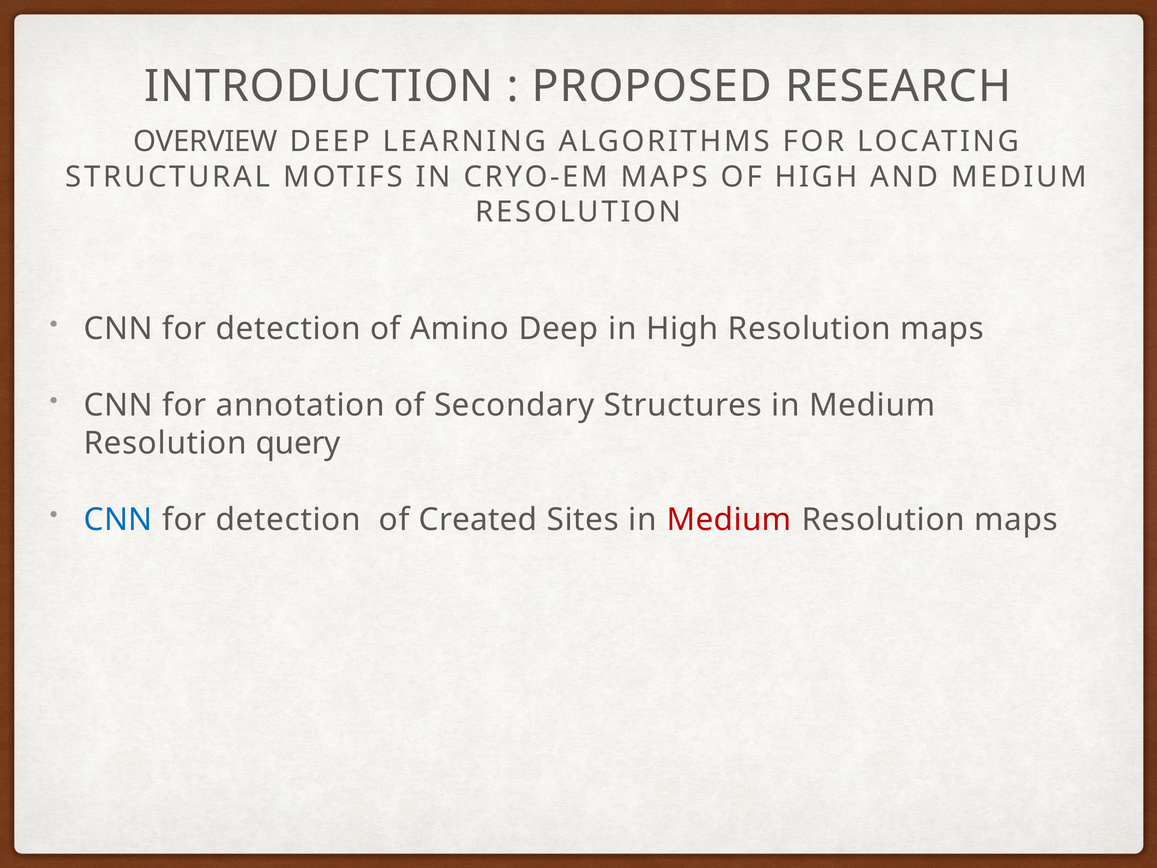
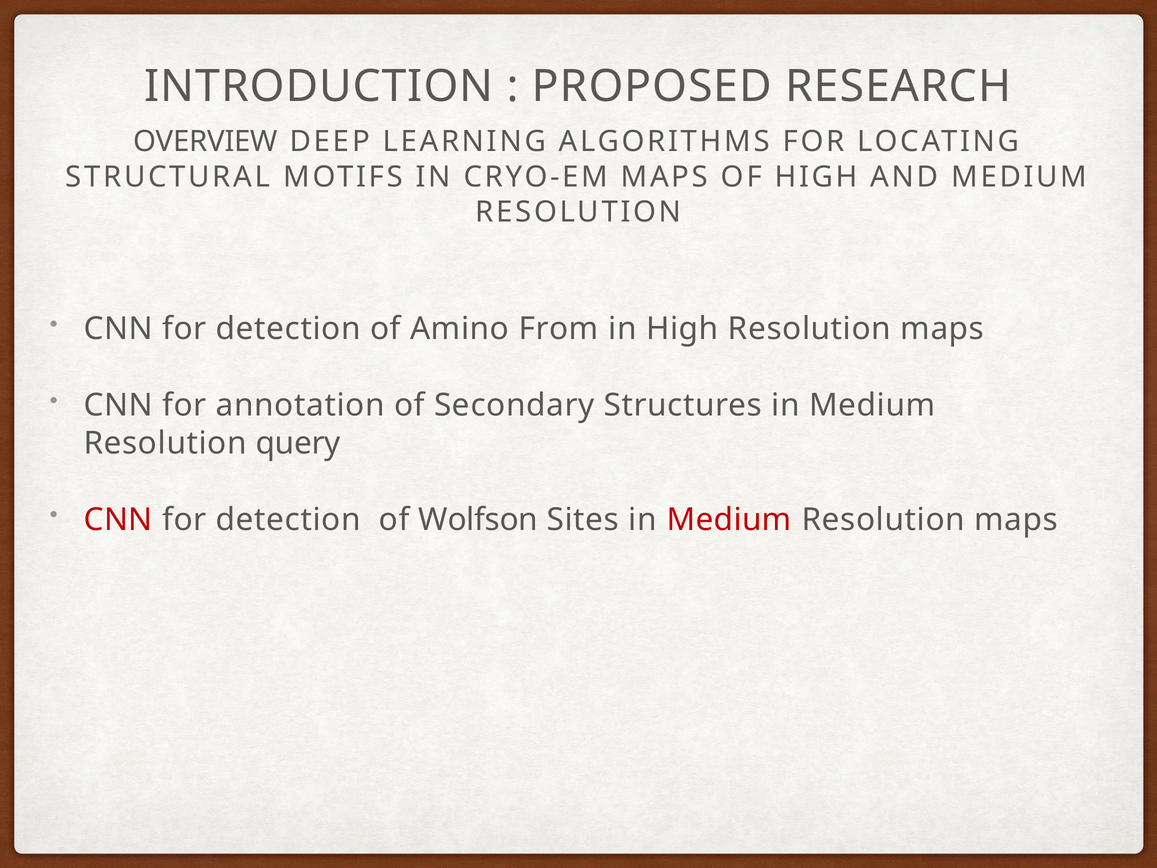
Amino Deep: Deep -> From
CNN at (118, 519) colour: blue -> red
Created: Created -> Wolfson
